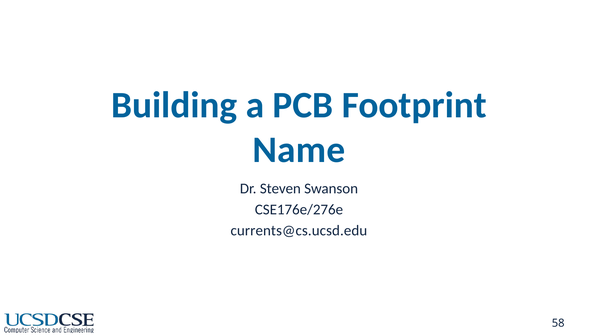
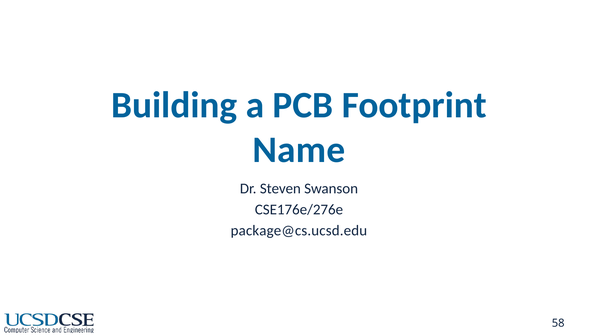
currents@cs.ucsd.edu: currents@cs.ucsd.edu -> package@cs.ucsd.edu
